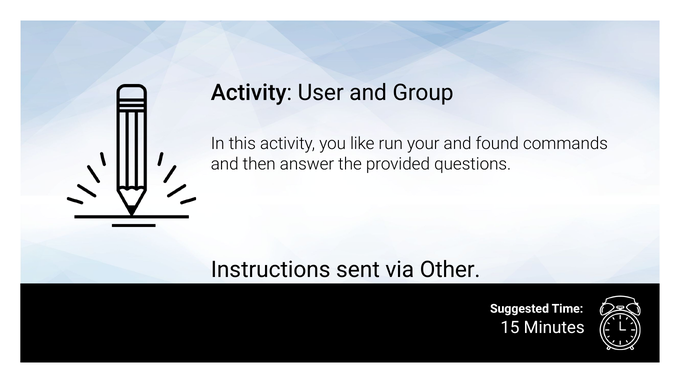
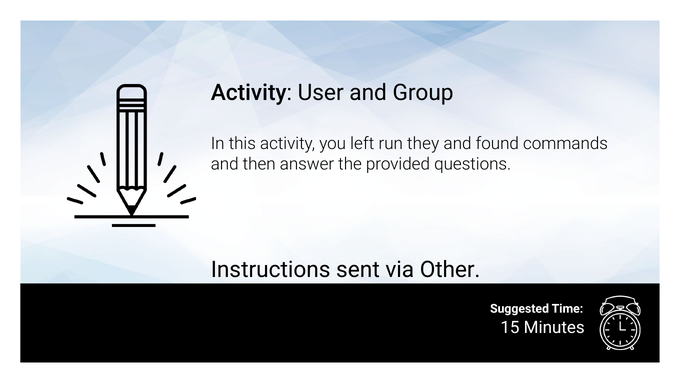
like: like -> left
your: your -> they
